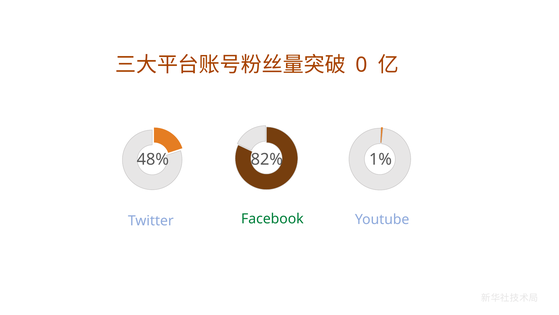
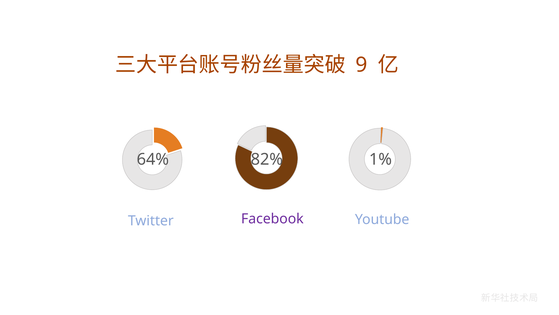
0: 0 -> 9
48%: 48% -> 64%
Facebook colour: green -> purple
